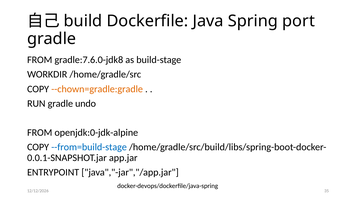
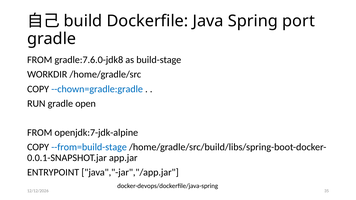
--chown=gradle:gradle colour: orange -> blue
undo: undo -> open
openjdk:0-jdk-alpine: openjdk:0-jdk-alpine -> openjdk:7-jdk-alpine
